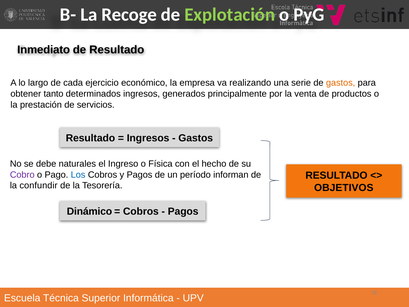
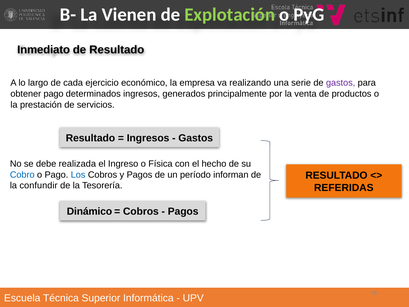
Recoge: Recoge -> Vienen
gastos at (341, 83) colour: orange -> purple
obtener tanto: tanto -> pago
naturales: naturales -> realizada
Cobro colour: purple -> blue
OBJETIVOS: OBJETIVOS -> REFERIDAS
